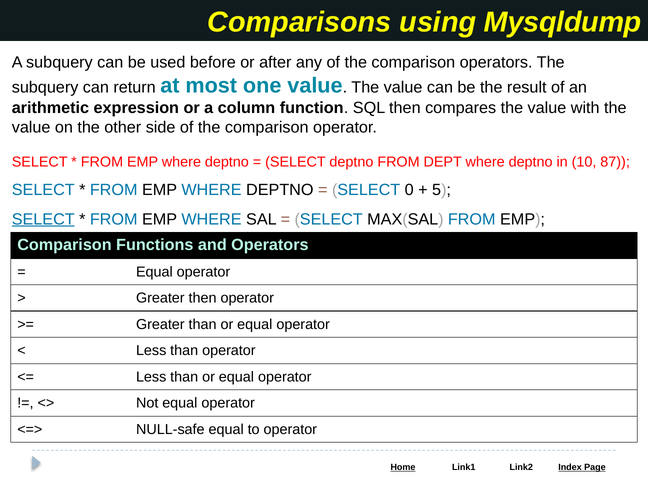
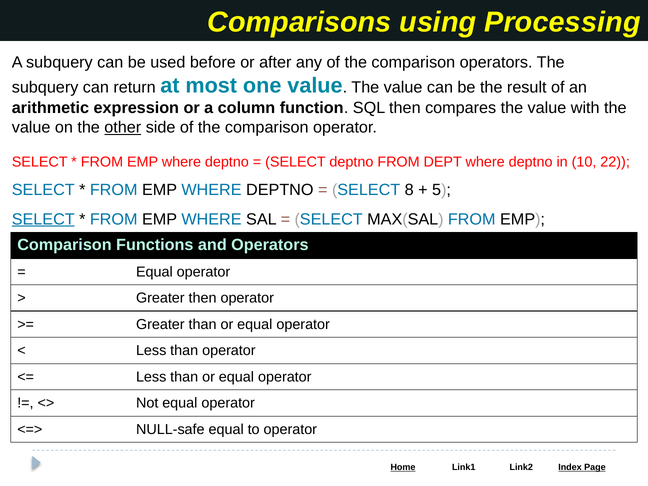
Mysqldump: Mysqldump -> Processing
other underline: none -> present
87: 87 -> 22
0: 0 -> 8
